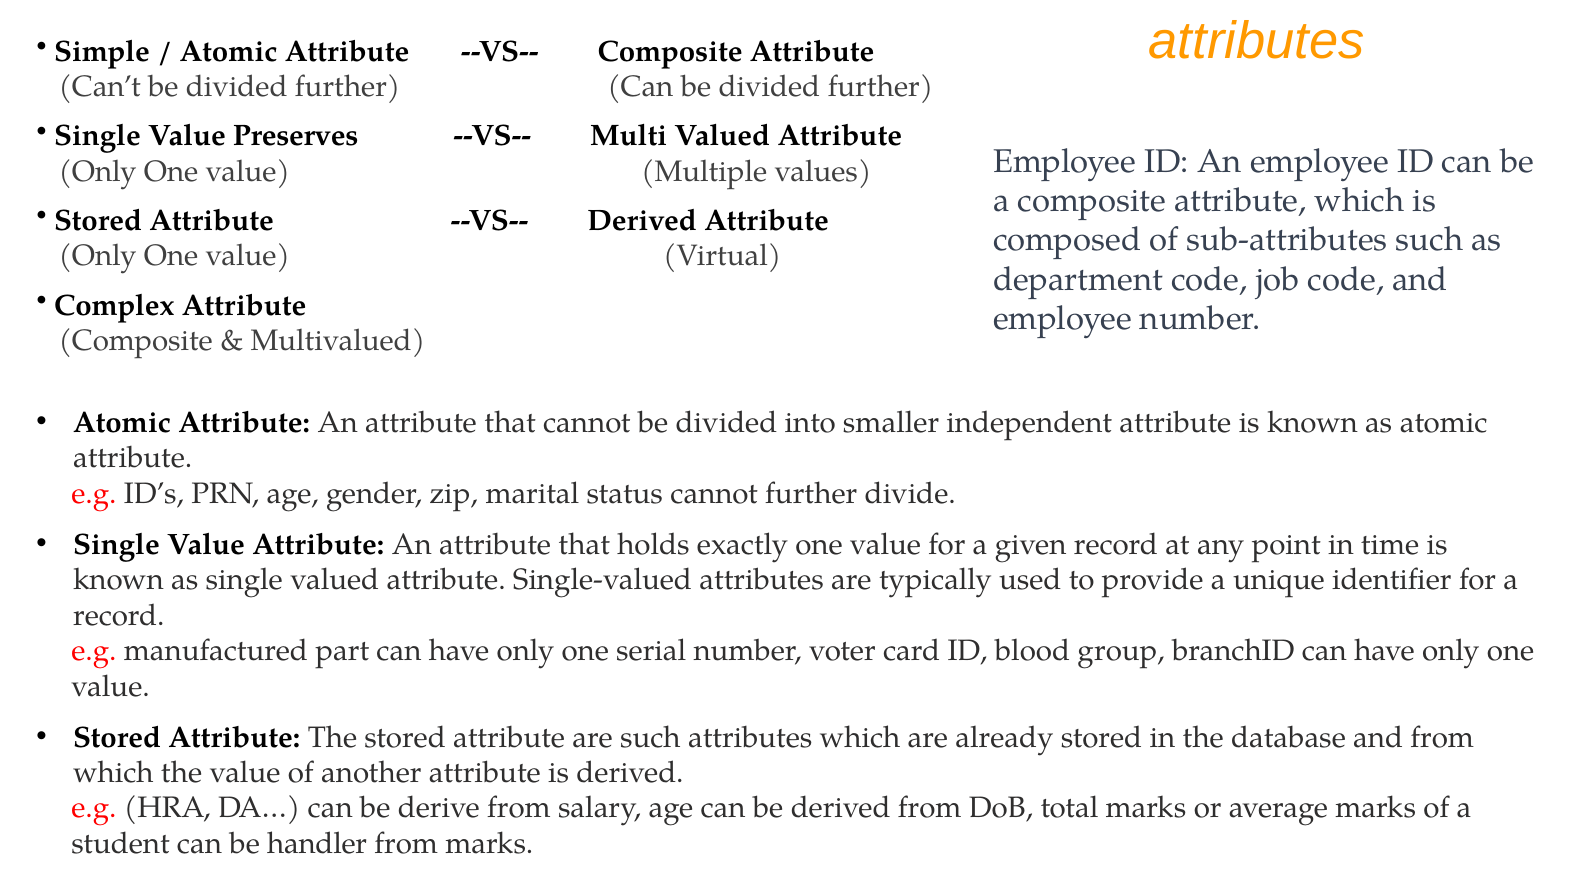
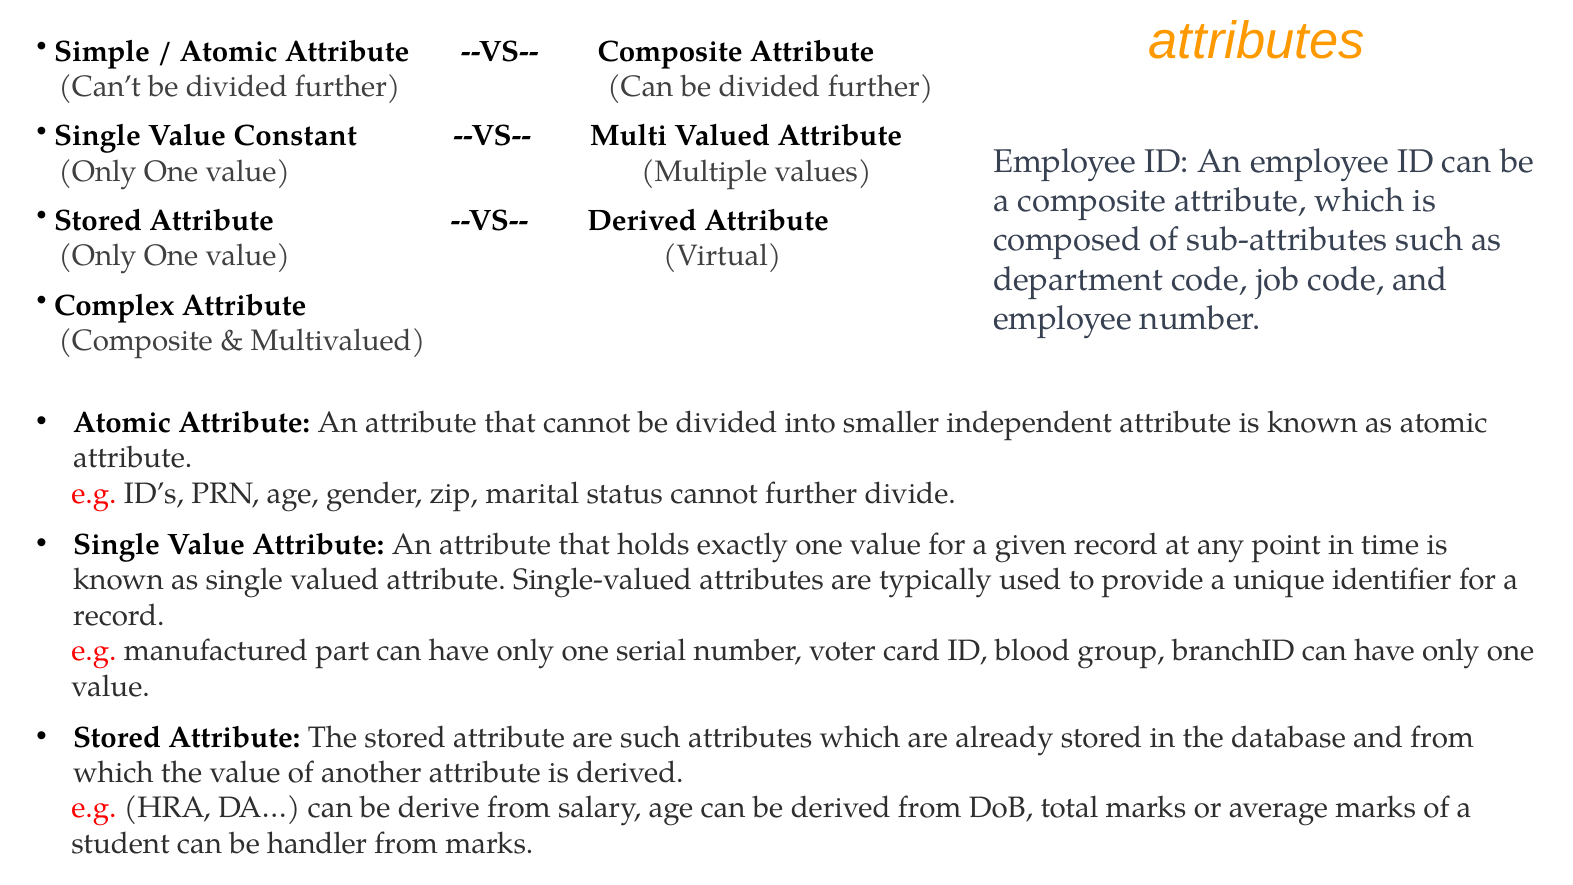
Preserves: Preserves -> Constant
